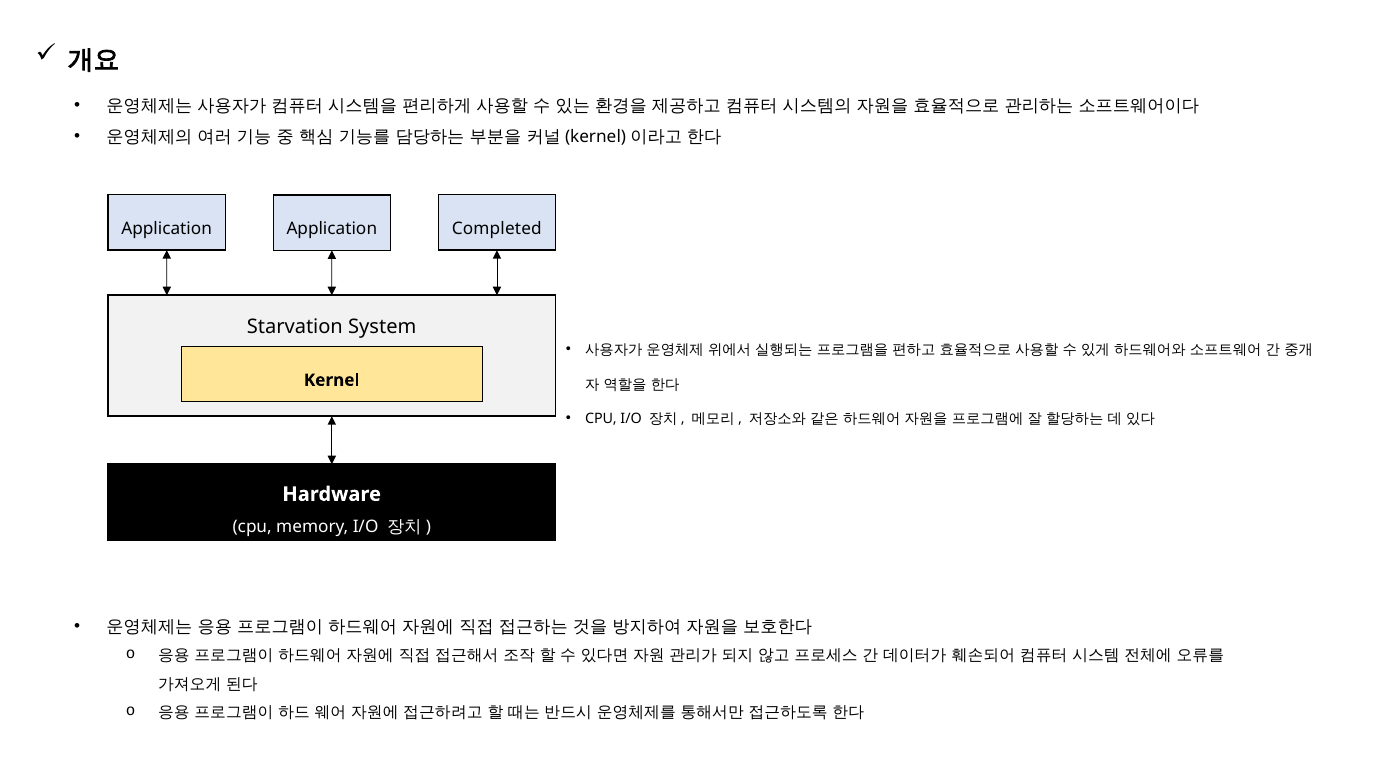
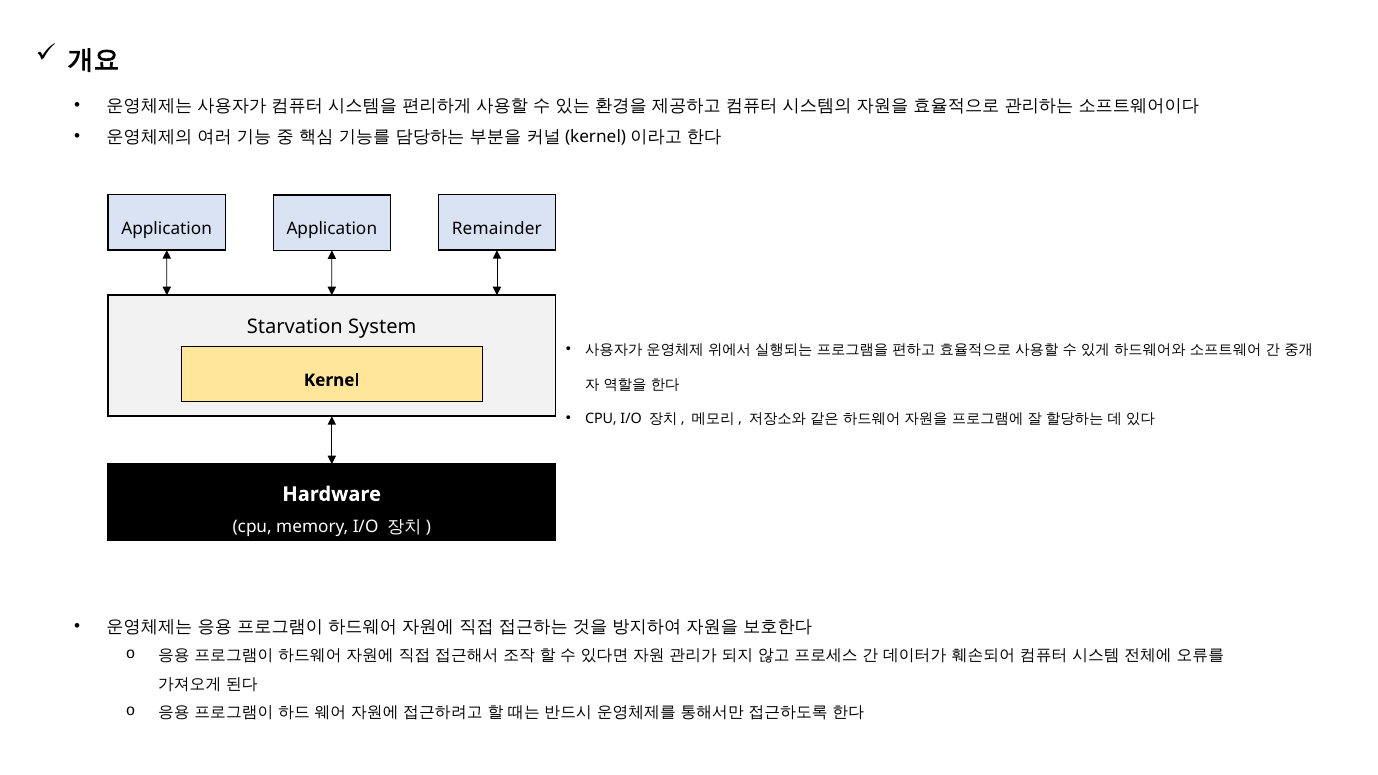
Completed: Completed -> Remainder
